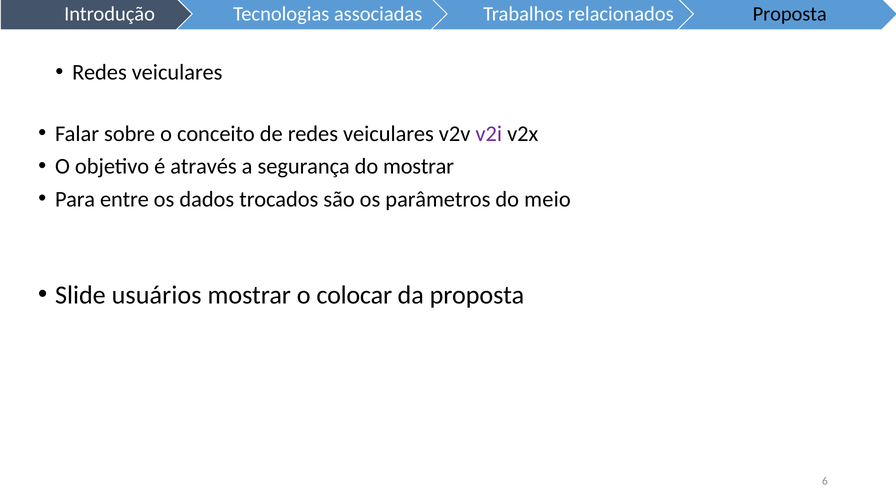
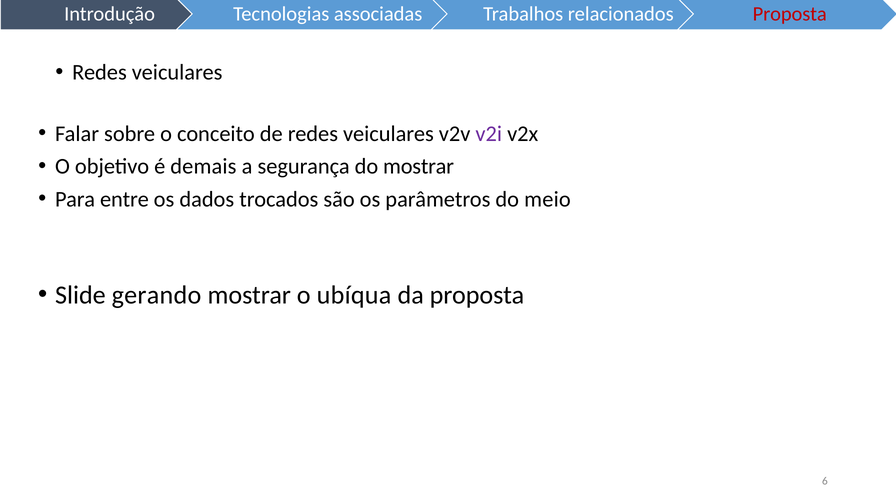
Proposta at (790, 14) colour: black -> red
através: através -> demais
usuários: usuários -> gerando
colocar: colocar -> ubíqua
